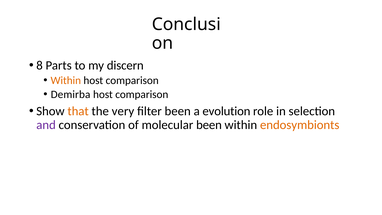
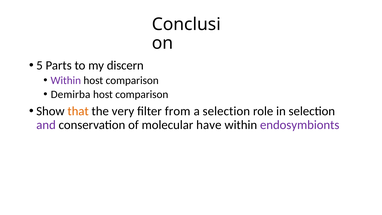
8: 8 -> 5
Within at (66, 80) colour: orange -> purple
filter been: been -> from
a evolution: evolution -> selection
molecular been: been -> have
endosymbionts colour: orange -> purple
